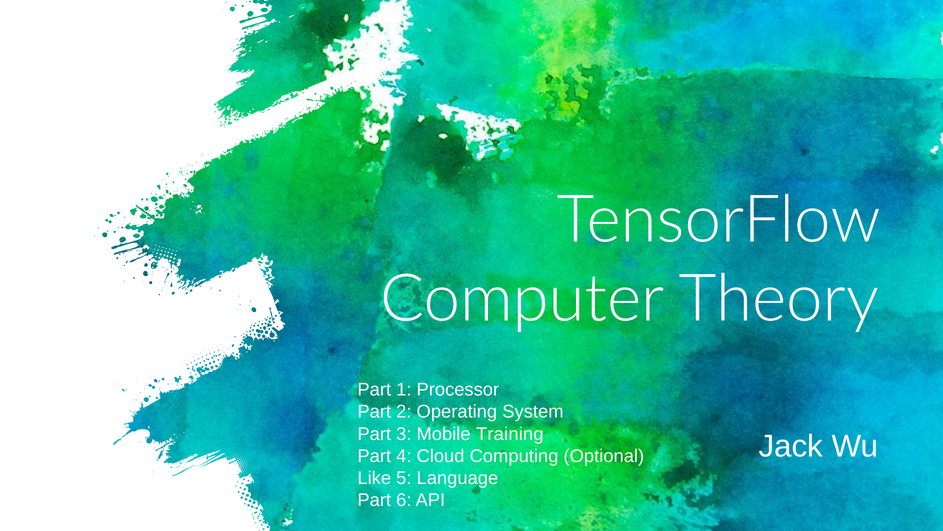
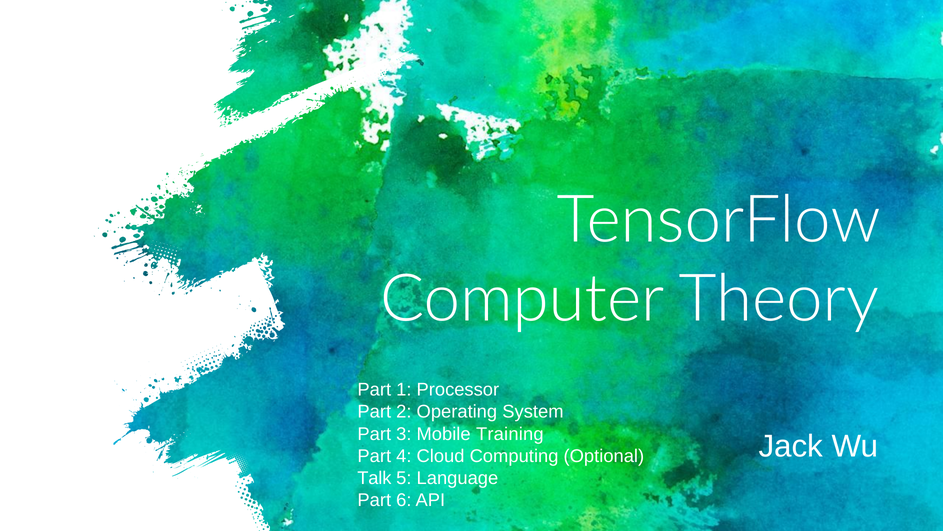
Like: Like -> Talk
